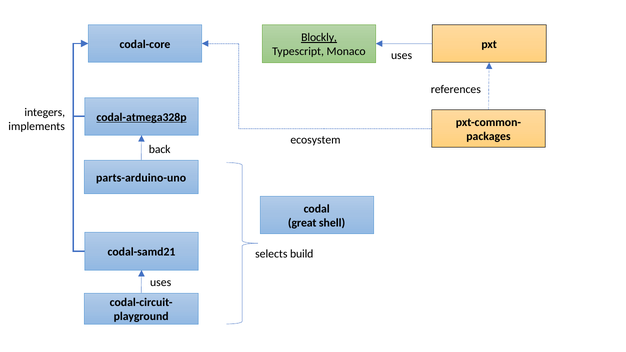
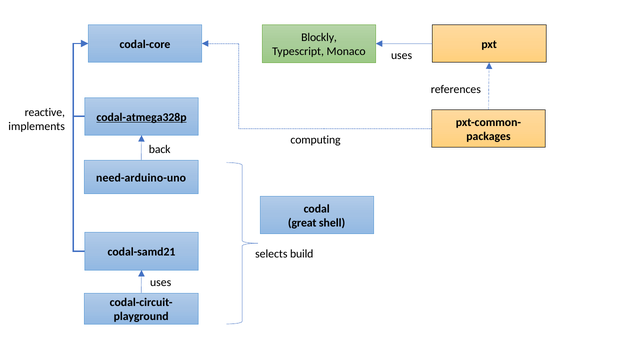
Blockly underline: present -> none
integers: integers -> reactive
ecosystem: ecosystem -> computing
parts-arduino-uno: parts-arduino-uno -> need-arduino-uno
